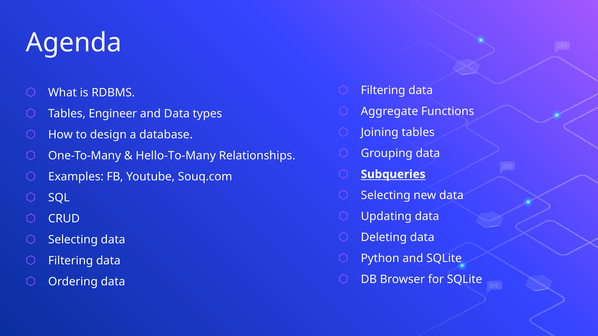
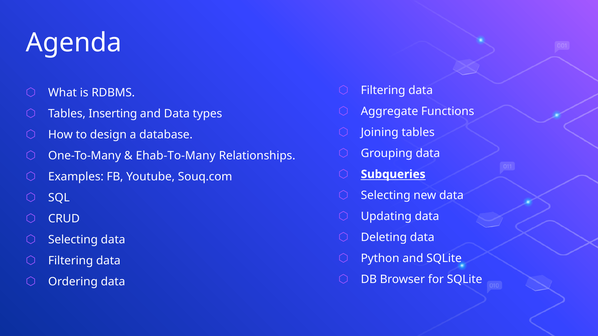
Engineer: Engineer -> Inserting
Hello-To-Many: Hello-To-Many -> Ehab-To-Many
